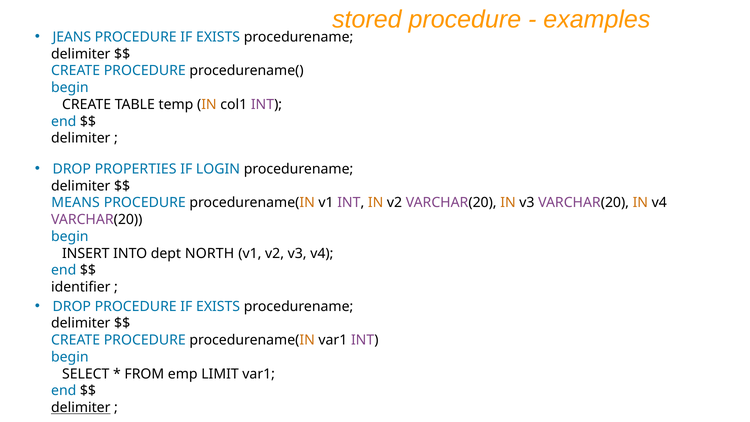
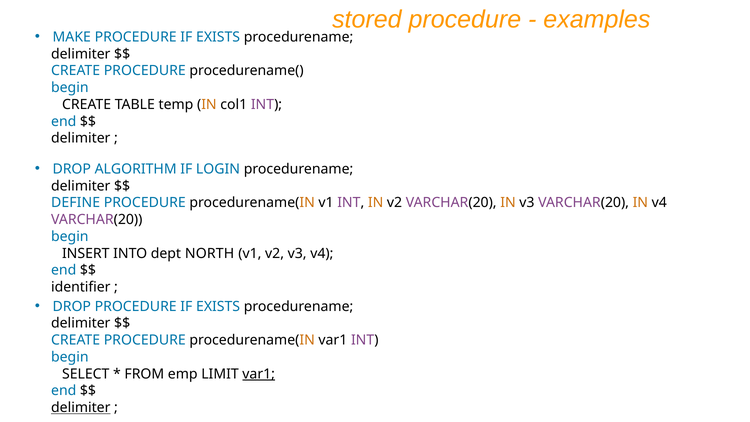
JEANS: JEANS -> MAKE
PROPERTIES: PROPERTIES -> ALGORITHM
MEANS: MEANS -> DEFINE
var1 at (259, 374) underline: none -> present
